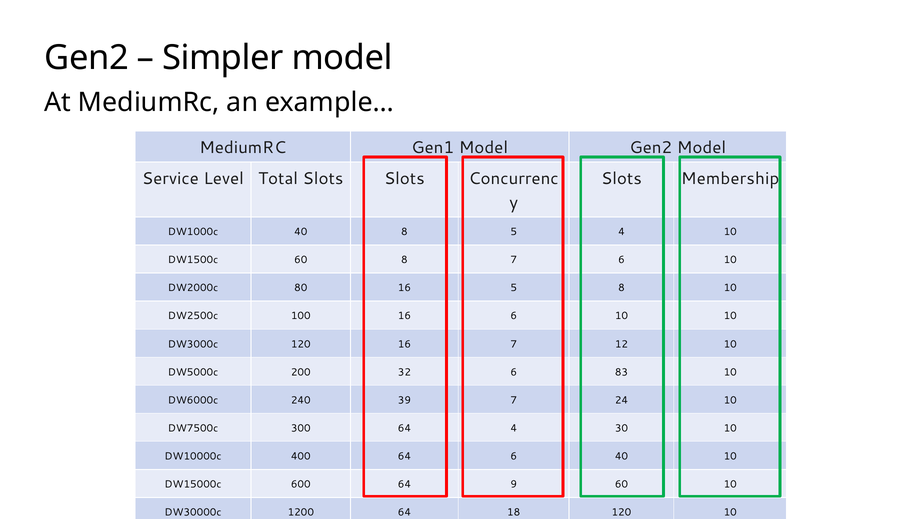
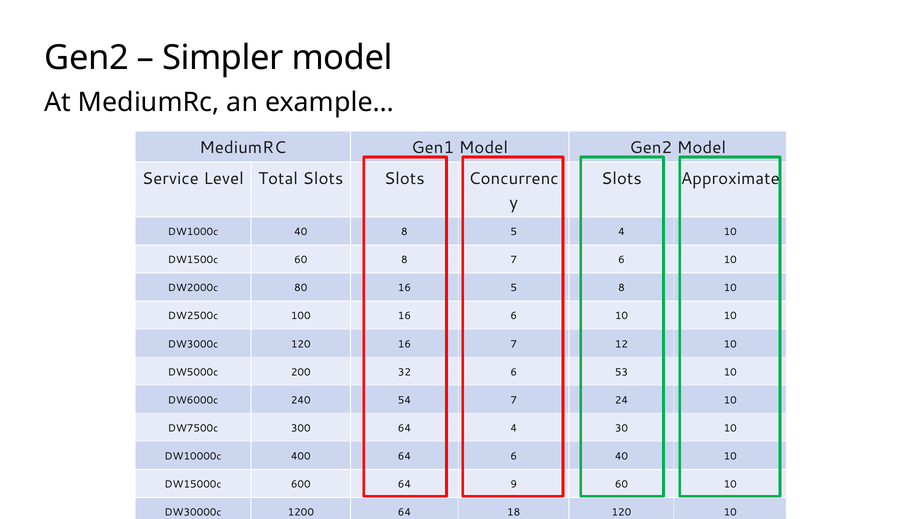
Membership: Membership -> Approximate
83: 83 -> 53
39: 39 -> 54
